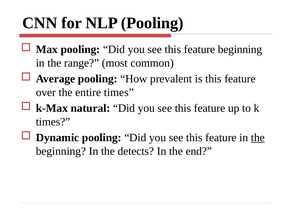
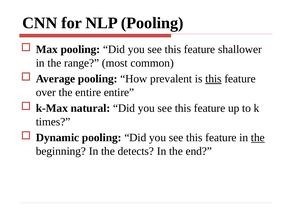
feature beginning: beginning -> shallower
this at (213, 79) underline: none -> present
entire times: times -> entire
